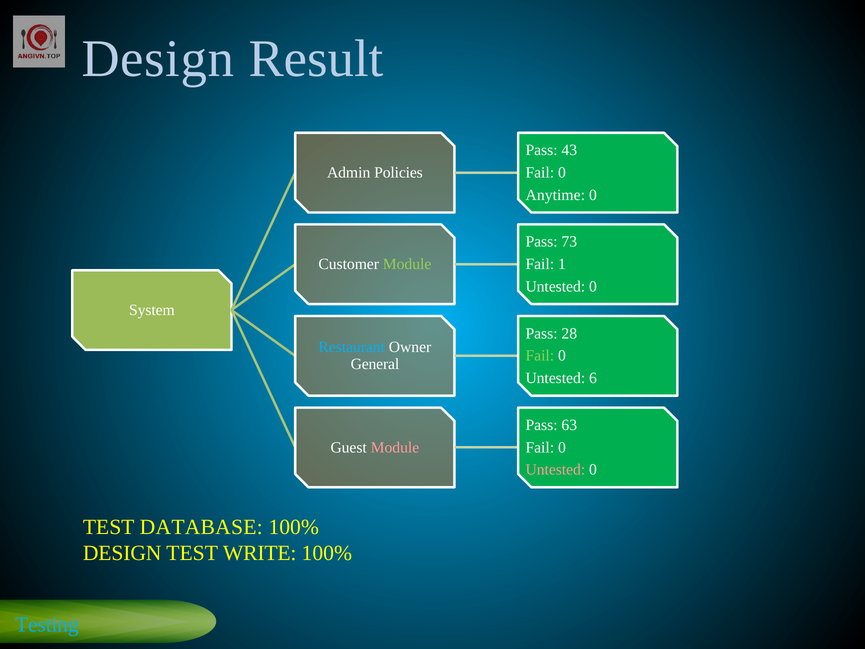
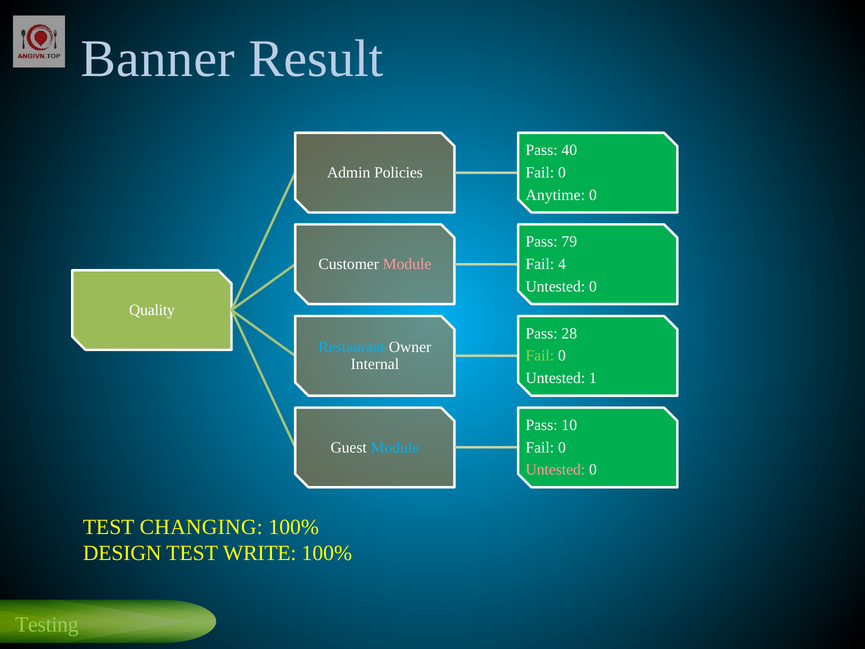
Design at (158, 59): Design -> Banner
43: 43 -> 40
73: 73 -> 79
Module at (407, 264) colour: light green -> pink
1: 1 -> 4
System: System -> Quality
General: General -> Internal
6: 6 -> 1
63: 63 -> 10
Module at (395, 447) colour: pink -> light blue
DATABASE: DATABASE -> CHANGING
Testing colour: light blue -> light green
